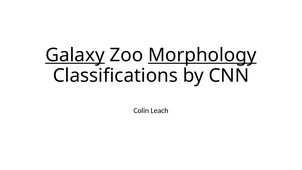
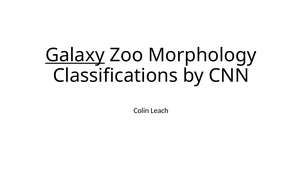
Morphology underline: present -> none
